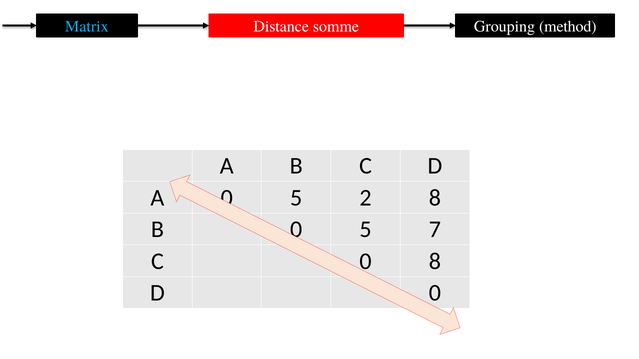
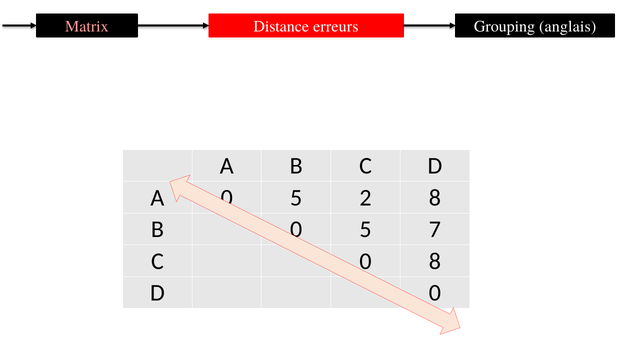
Matrix colour: light blue -> pink
somme: somme -> erreurs
method: method -> anglais
